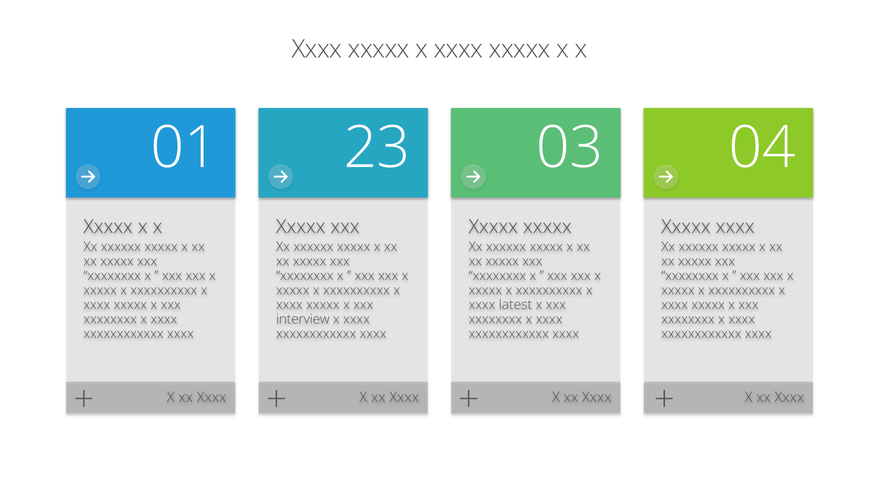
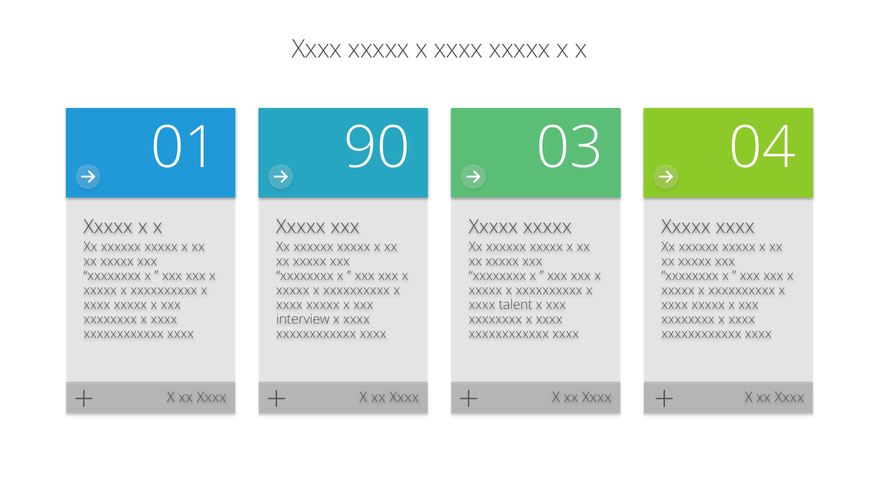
23: 23 -> 90
latest: latest -> talent
